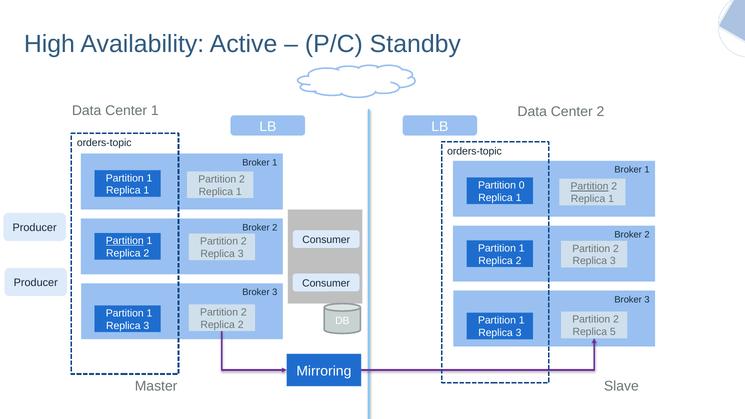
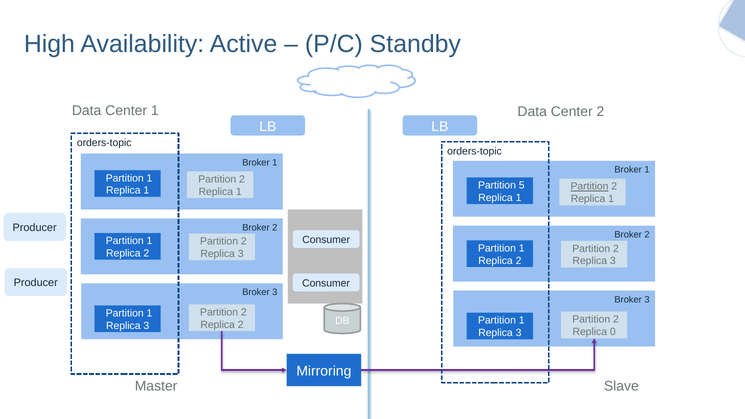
0: 0 -> 5
Partition at (125, 241) underline: present -> none
5: 5 -> 0
